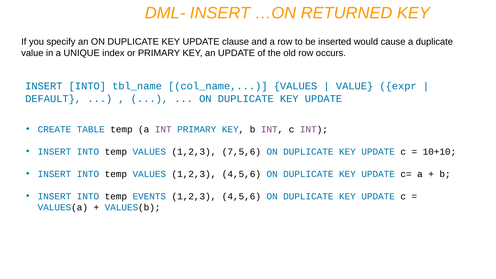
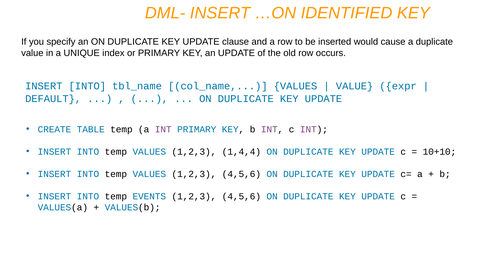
RETURNED: RETURNED -> IDENTIFIED
7,5,6: 7,5,6 -> 1,4,4
